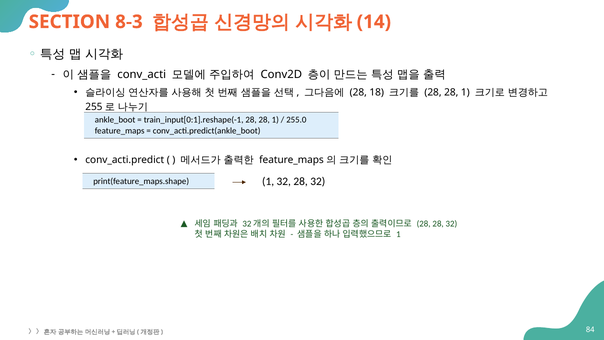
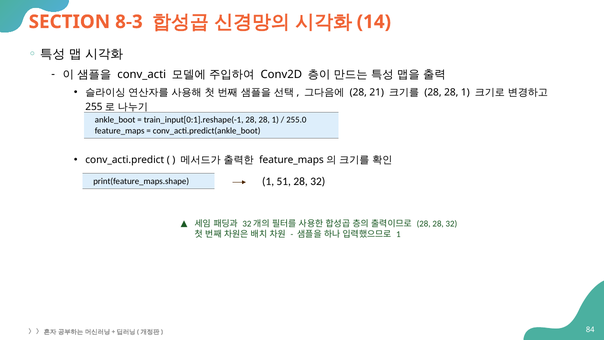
18: 18 -> 21
1 32: 32 -> 51
